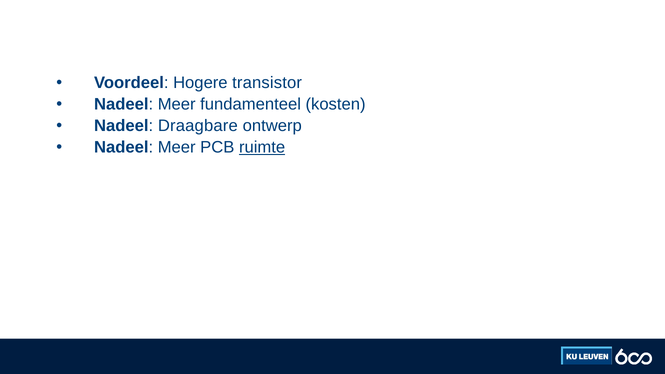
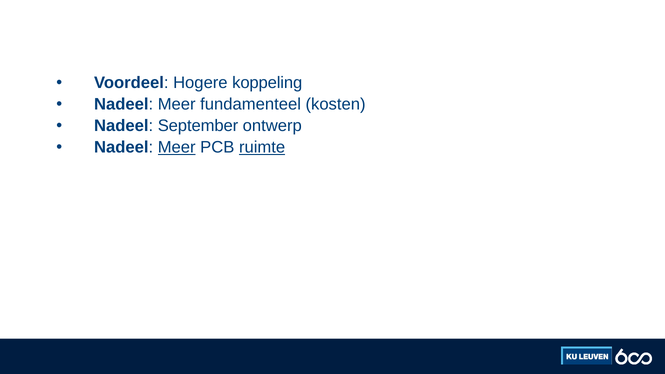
transistor: transistor -> koppeling
Draagbare: Draagbare -> September
Meer at (177, 147) underline: none -> present
